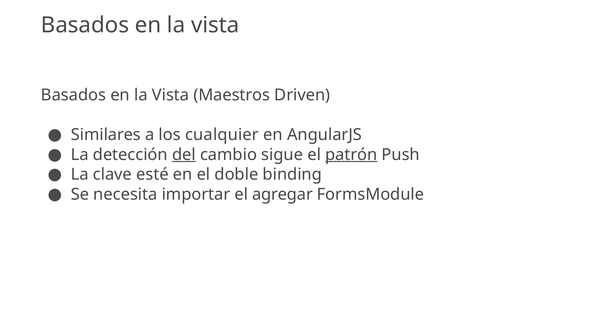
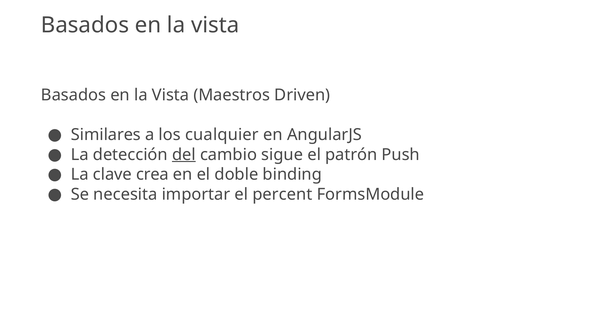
patrón underline: present -> none
esté: esté -> crea
agregar: agregar -> percent
